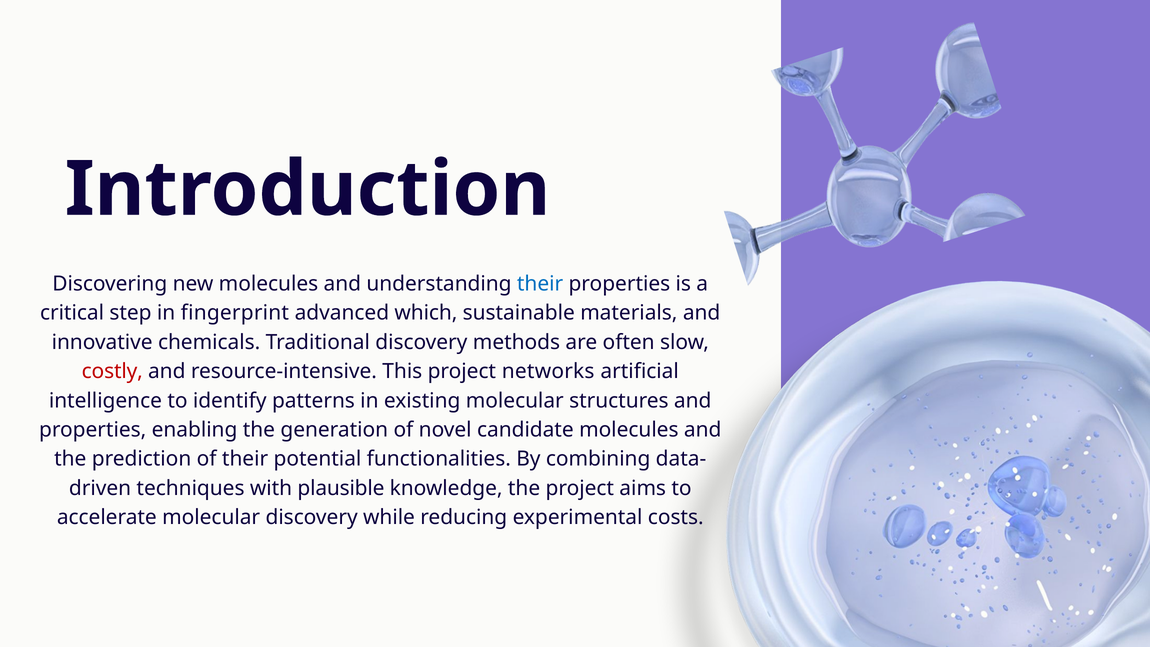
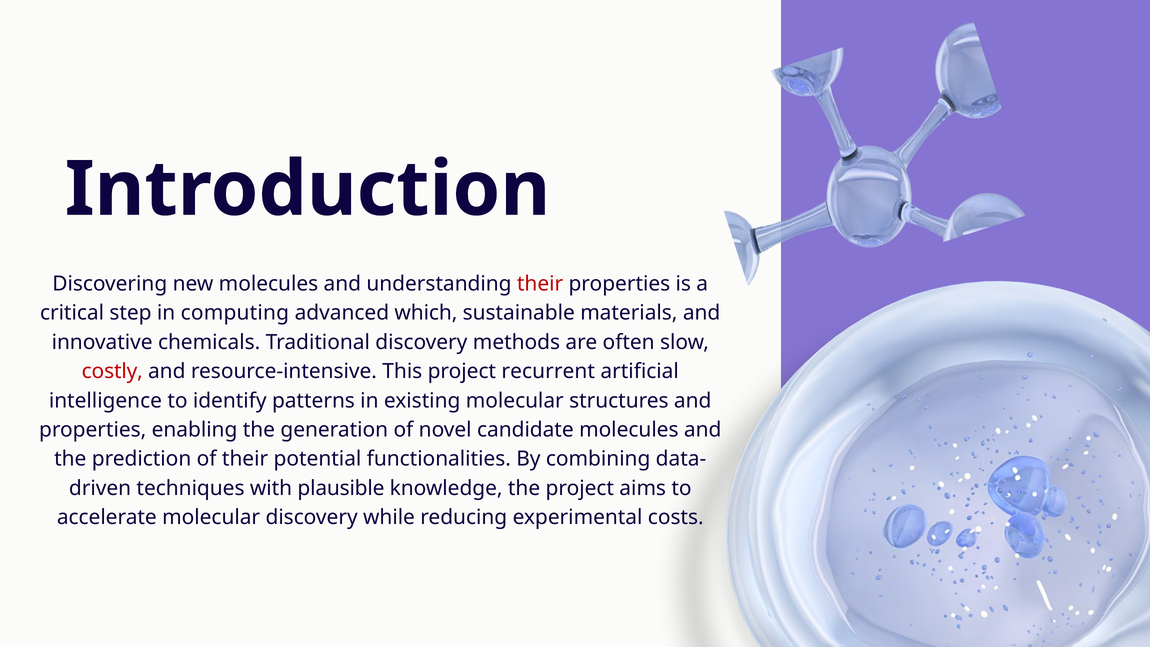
their at (540, 284) colour: blue -> red
fingerprint: fingerprint -> computing
networks: networks -> recurrent
